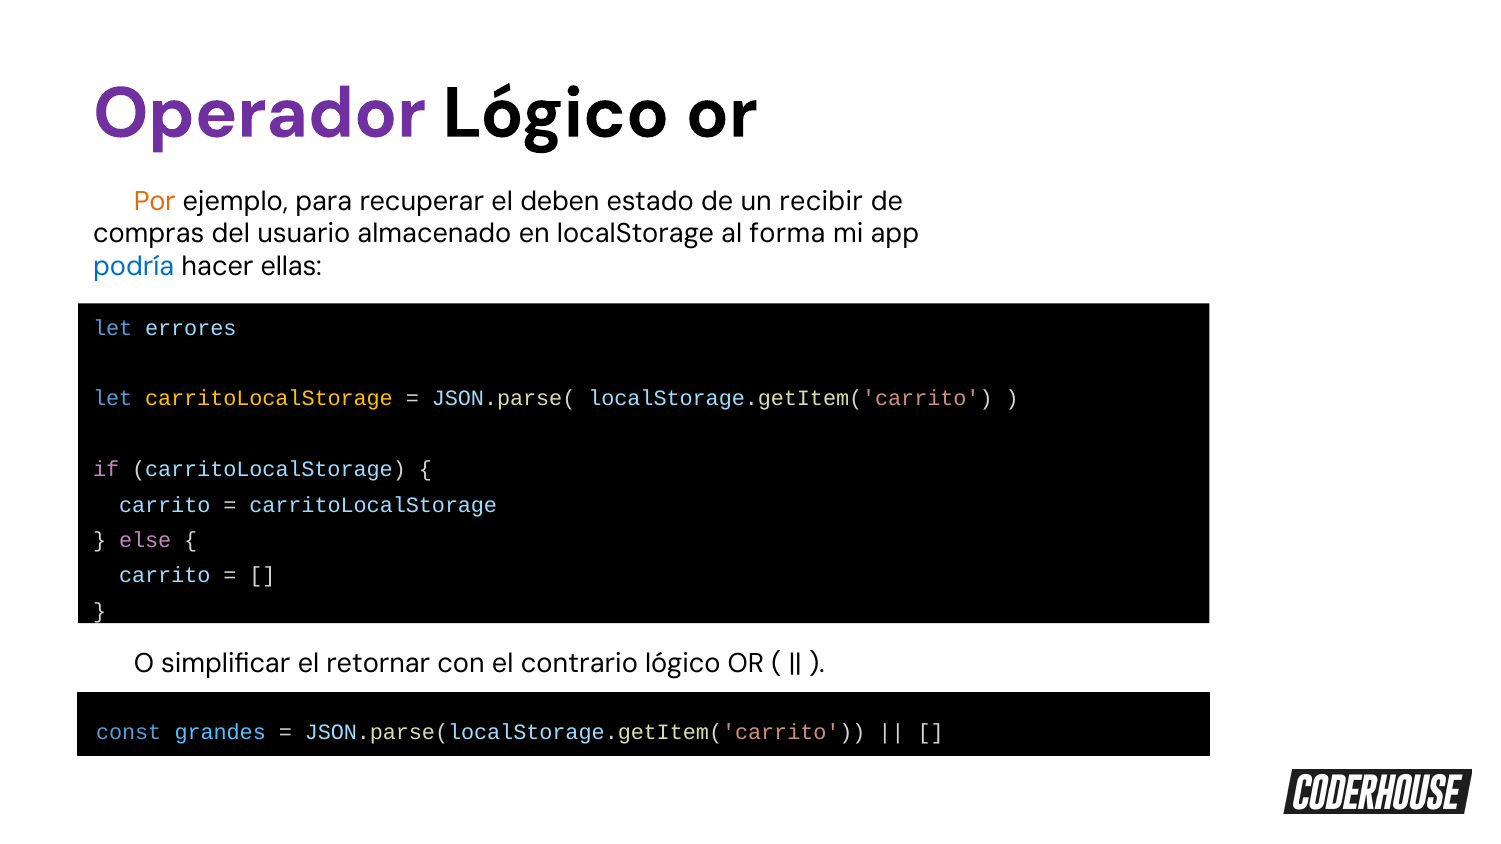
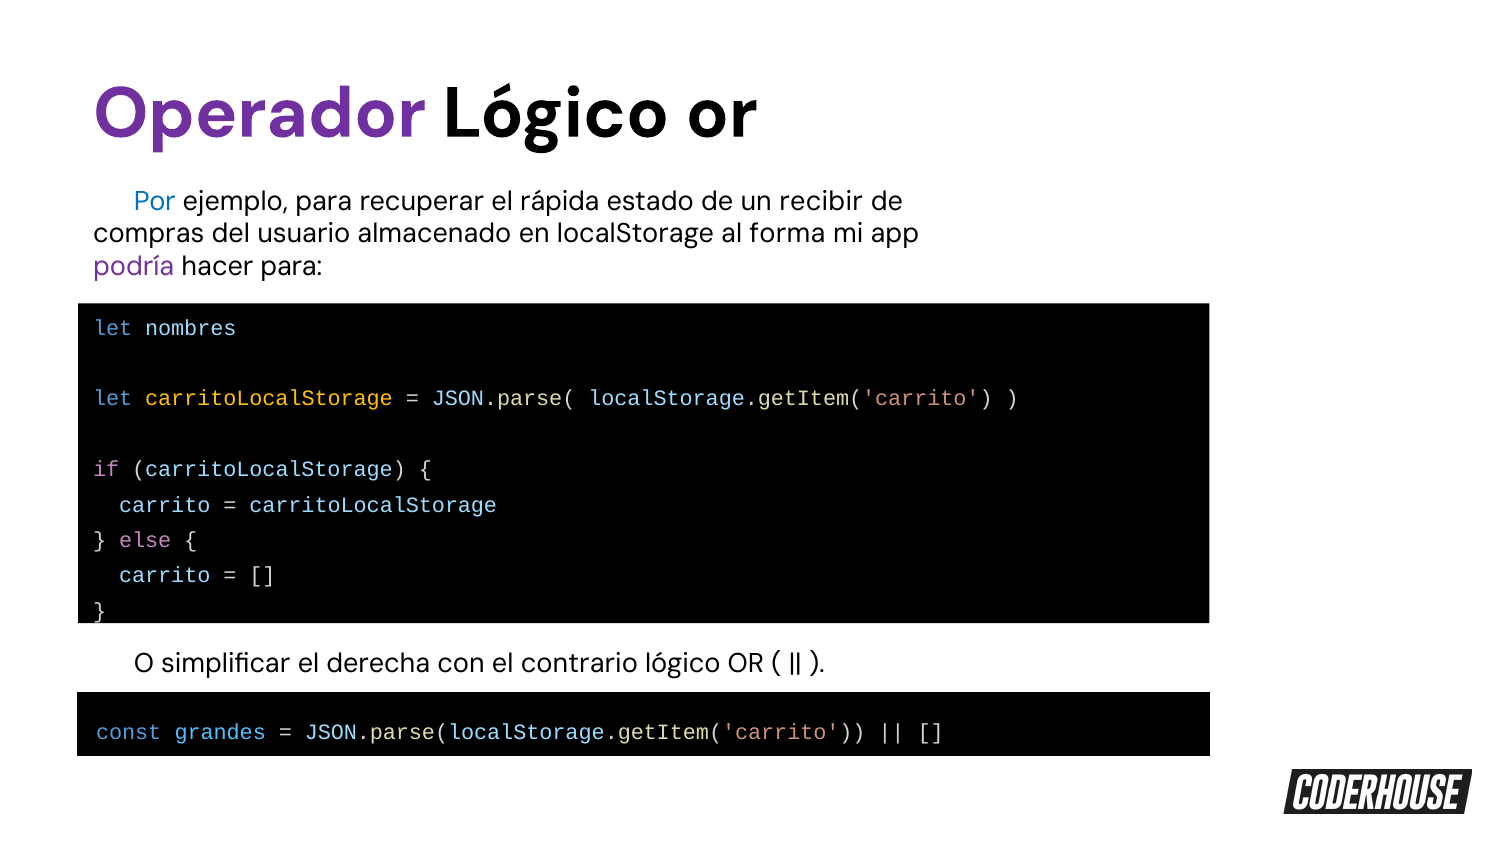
Por colour: orange -> blue
deben: deben -> rápida
podría colour: blue -> purple
hacer ellas: ellas -> para
errores: errores -> nombres
retornar: retornar -> derecha
